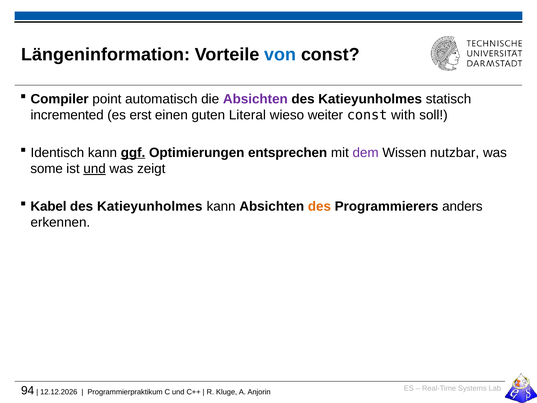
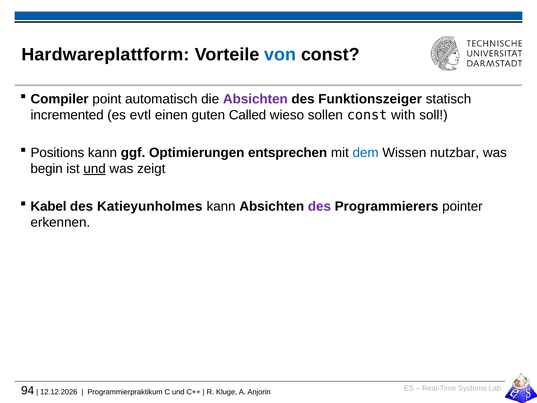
Längeninformation: Längeninformation -> Hardwareplattform
Katieyunholmes at (370, 99): Katieyunholmes -> Funktionszeiger
erst: erst -> evtl
Literal: Literal -> Called
weiter: weiter -> sollen
Identisch: Identisch -> Positions
ggf underline: present -> none
dem colour: purple -> blue
some: some -> begin
des at (319, 206) colour: orange -> purple
anders: anders -> pointer
